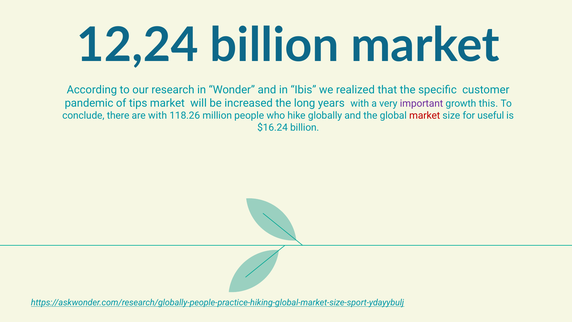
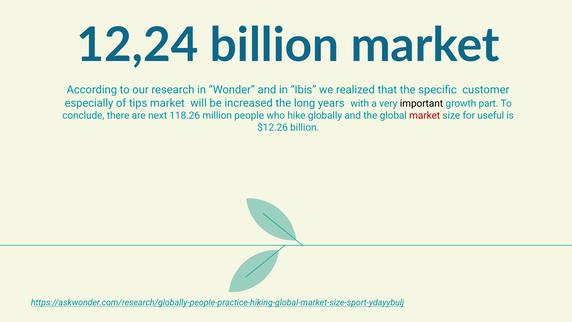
pandemic: pandemic -> especially
important colour: purple -> black
this: this -> part
are with: with -> next
$16.24: $16.24 -> $12.26
